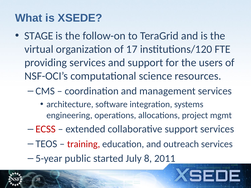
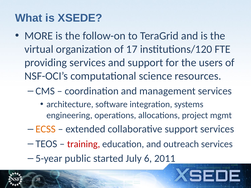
STAGE: STAGE -> MORE
ECSS colour: red -> orange
8: 8 -> 6
